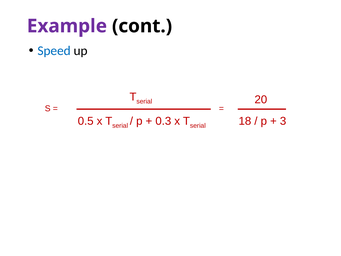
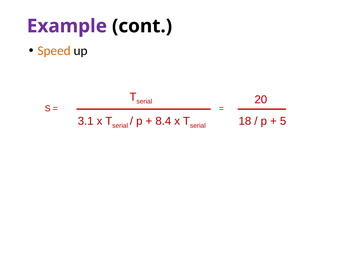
Speed colour: blue -> orange
0.5: 0.5 -> 3.1
0.3: 0.3 -> 8.4
3: 3 -> 5
